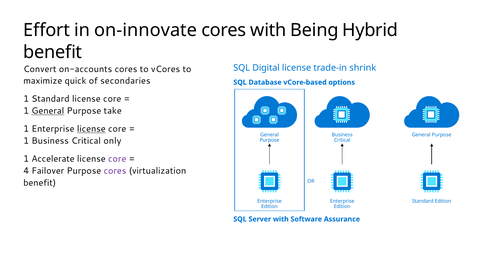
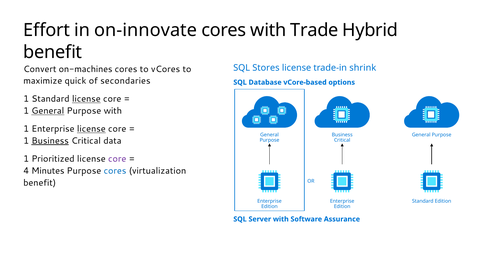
Being: Being -> Trade
Digital: Digital -> Stores
on-accounts: on-accounts -> on-machines
license at (86, 99) underline: none -> present
Purpose take: take -> with
Business at (50, 141) underline: none -> present
only: only -> data
Accelerate: Accelerate -> Prioritized
Failover: Failover -> Minutes
cores at (115, 171) colour: purple -> blue
